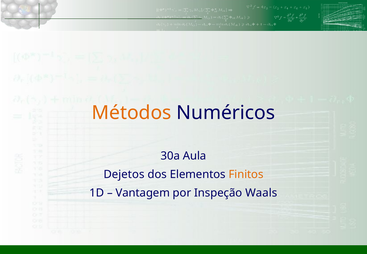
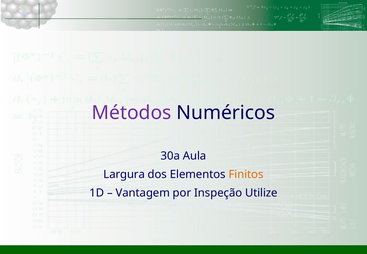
Métodos colour: orange -> purple
Dejetos: Dejetos -> Largura
Waals: Waals -> Utilize
